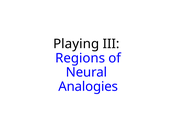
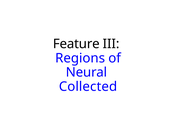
Playing: Playing -> Feature
Analogies: Analogies -> Collected
